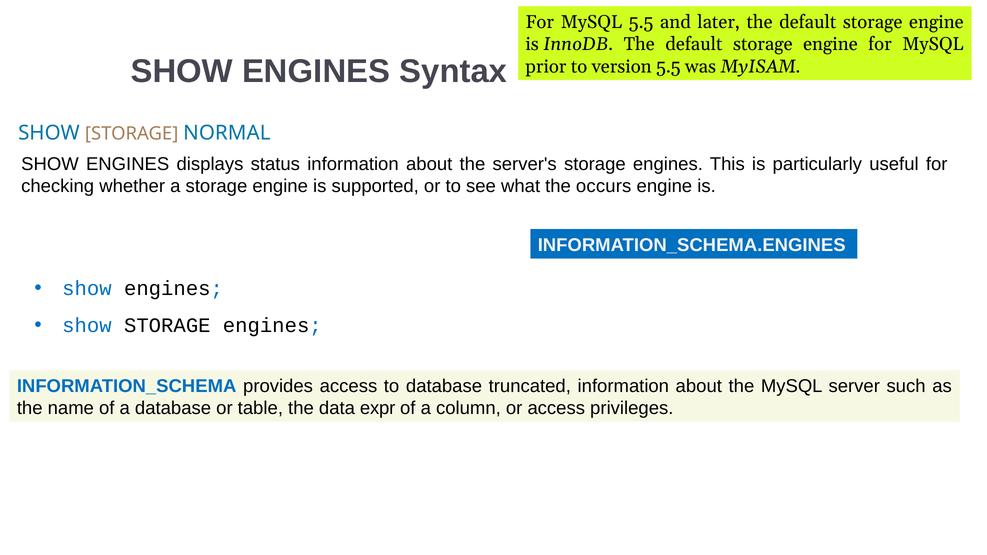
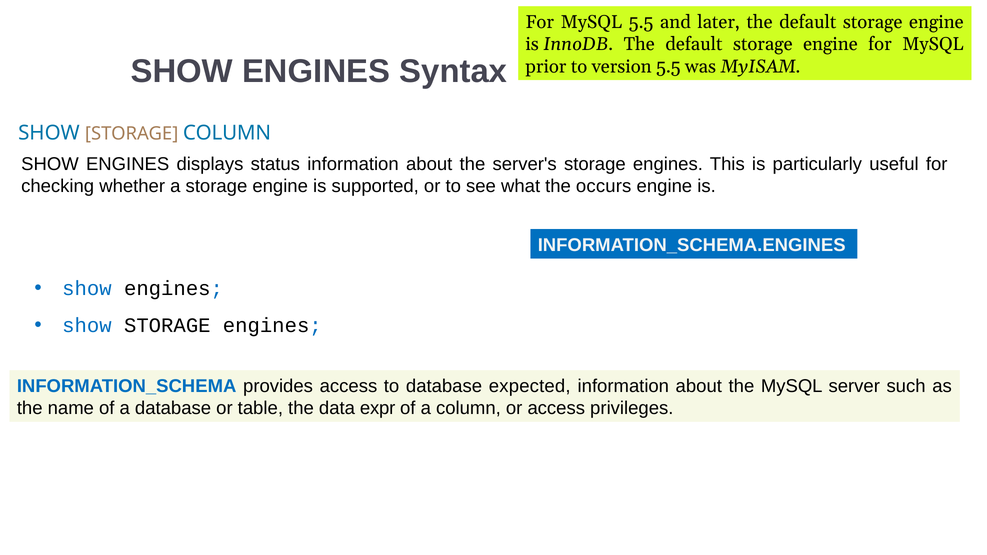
STORAGE NORMAL: NORMAL -> COLUMN
truncated: truncated -> expected
